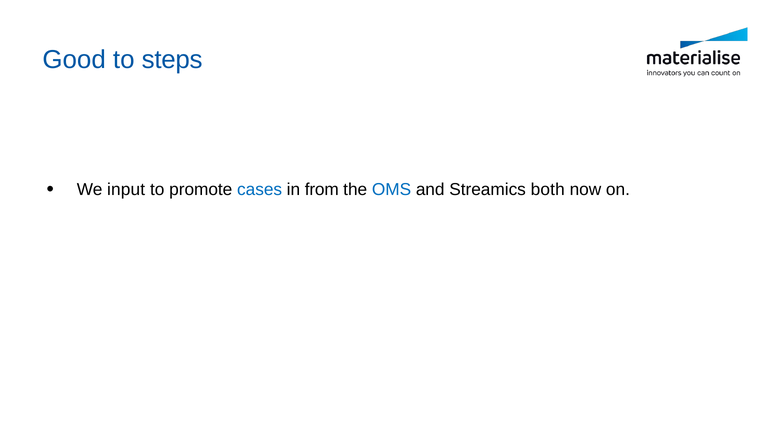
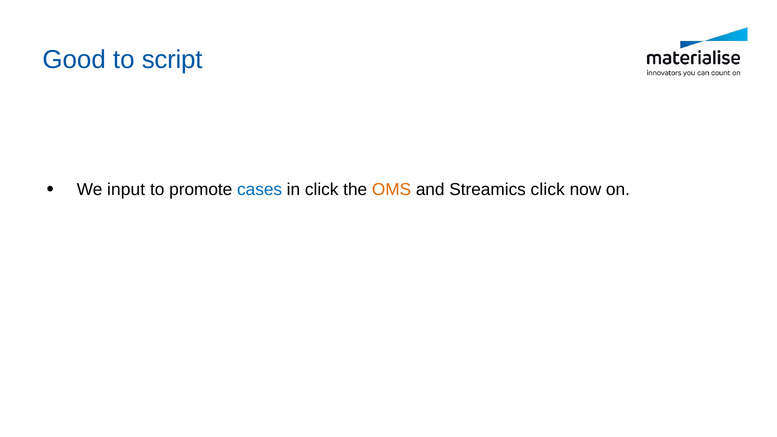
steps: steps -> script
in from: from -> click
OMS colour: blue -> orange
Streamics both: both -> click
